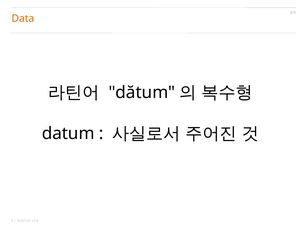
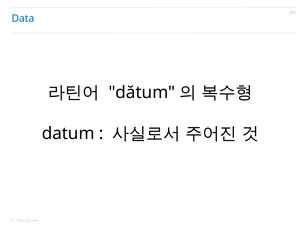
Data colour: orange -> blue
